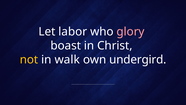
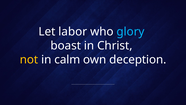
glory colour: pink -> light blue
walk: walk -> calm
undergird: undergird -> deception
